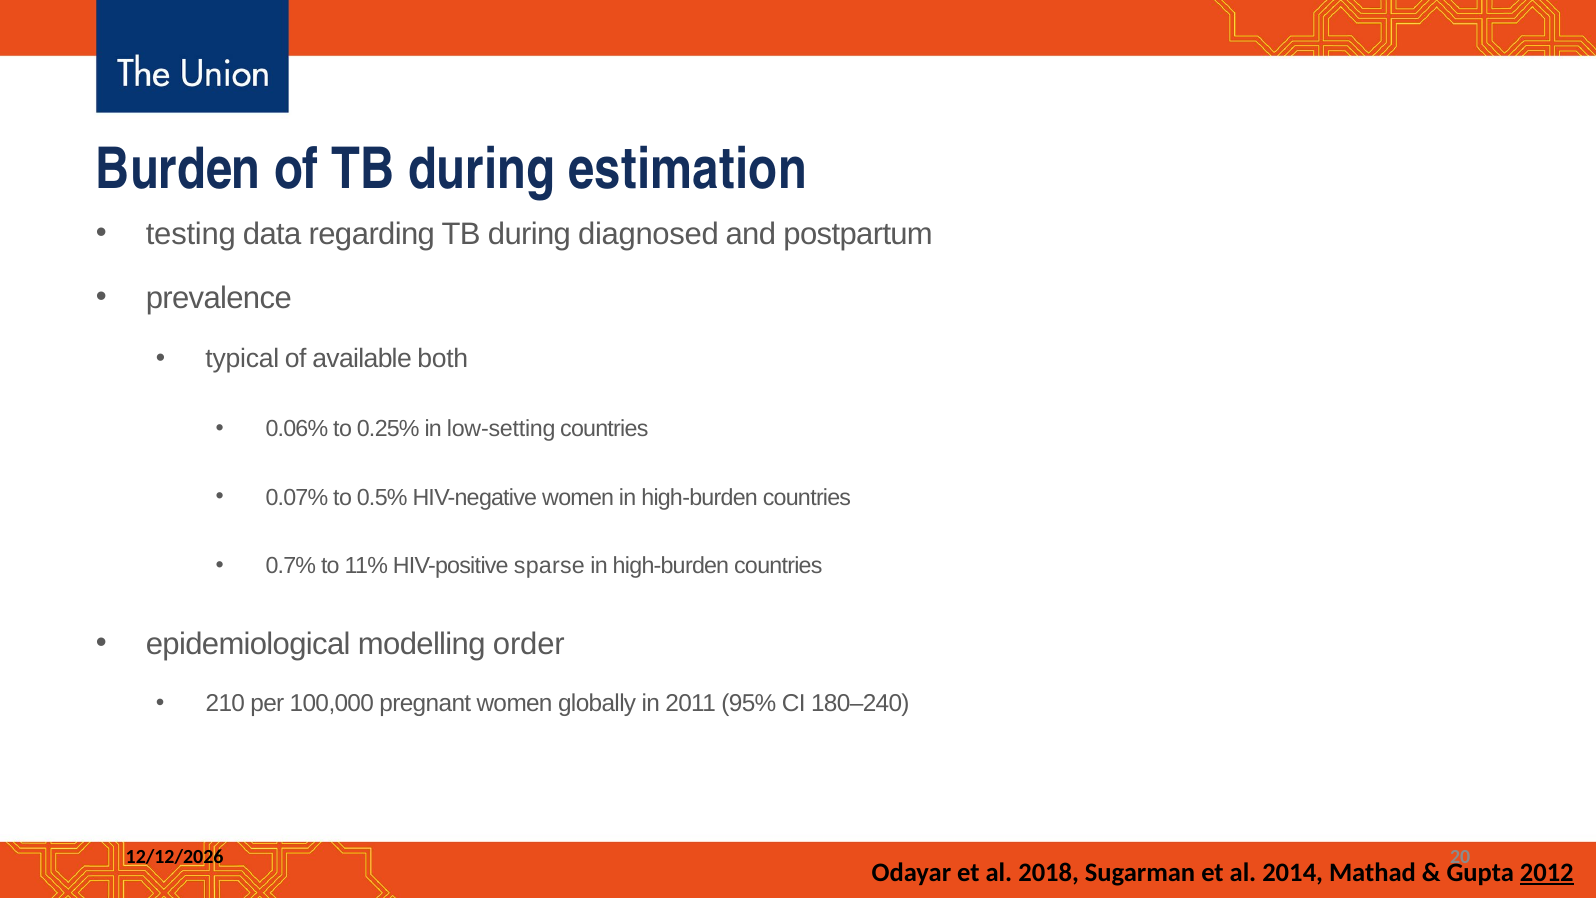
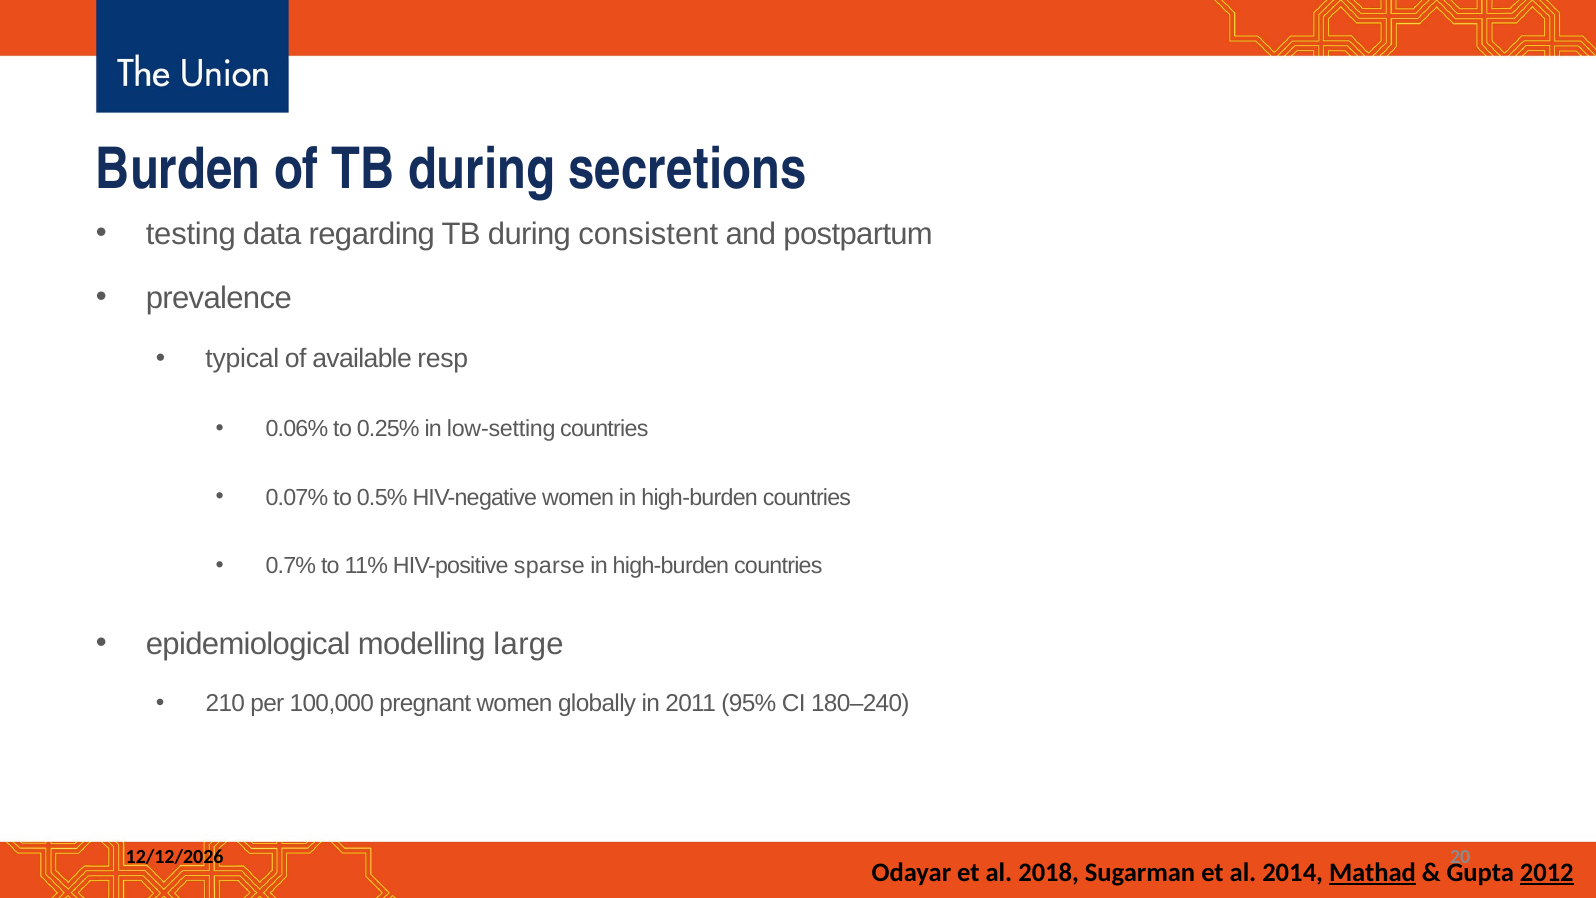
estimation: estimation -> secretions
diagnosed: diagnosed -> consistent
both: both -> resp
order: order -> large
Mathad underline: none -> present
